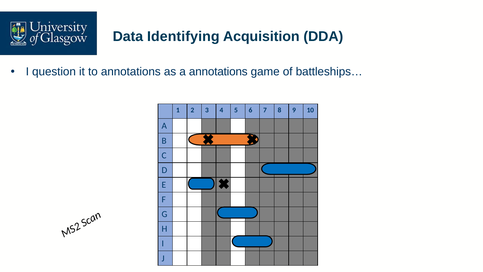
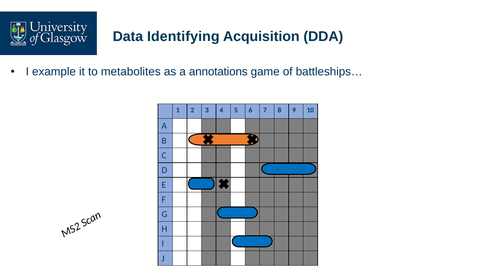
question: question -> example
to annotations: annotations -> metabolites
